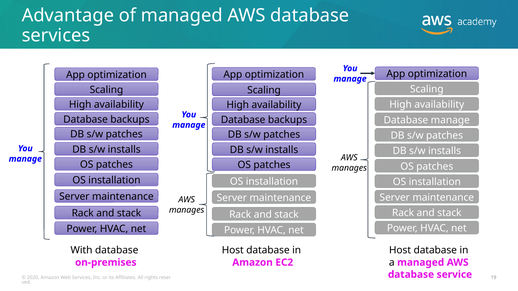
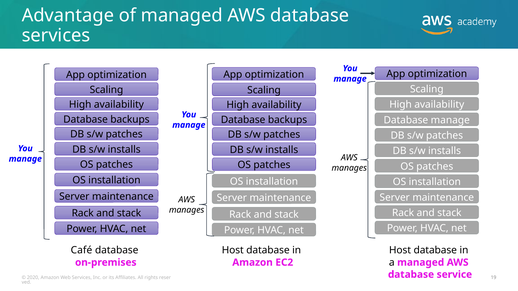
With: With -> Café
